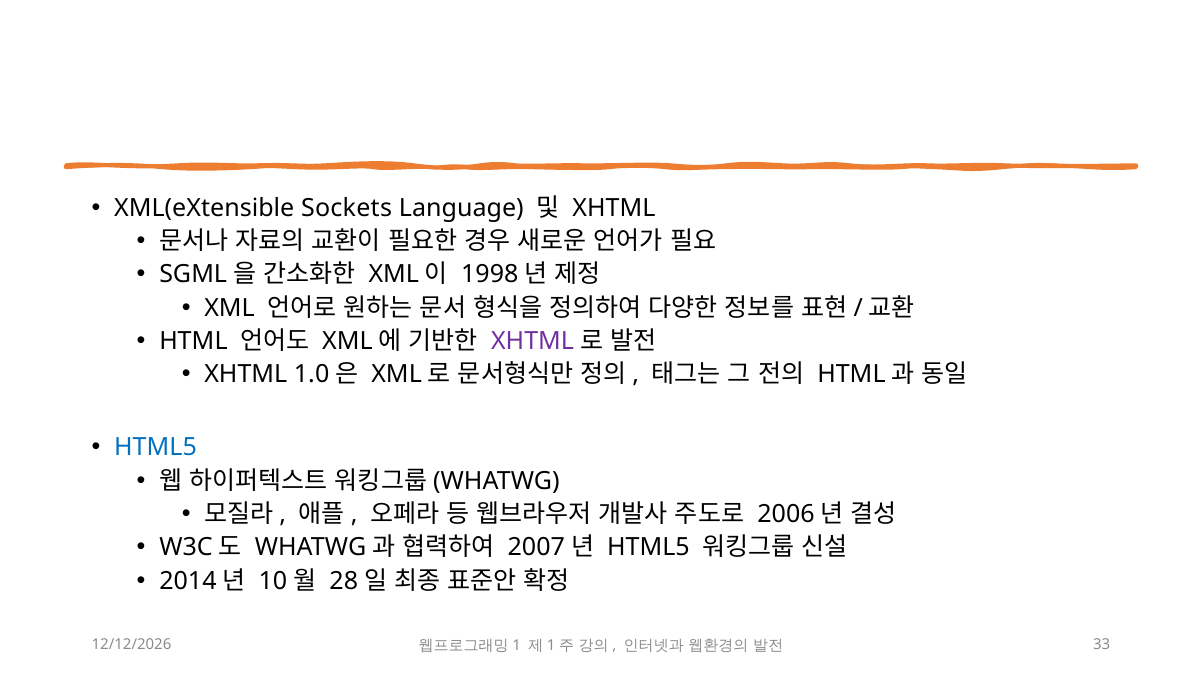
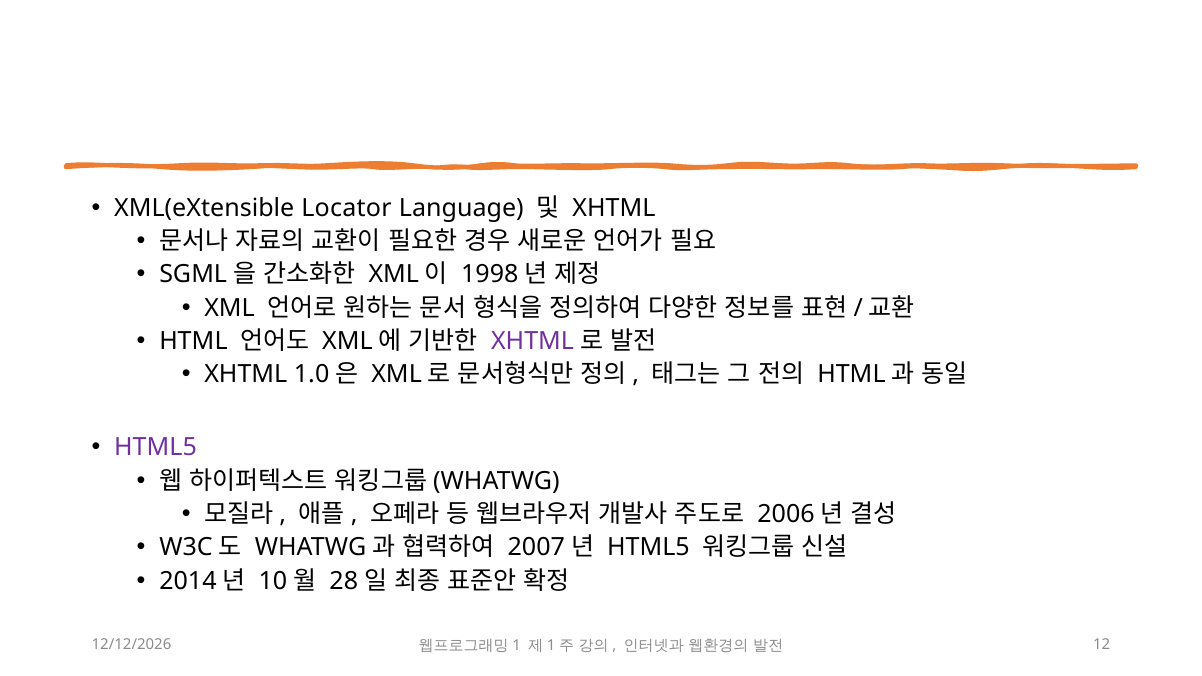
Sockets: Sockets -> Locator
HTML5 at (156, 448) colour: blue -> purple
33: 33 -> 12
